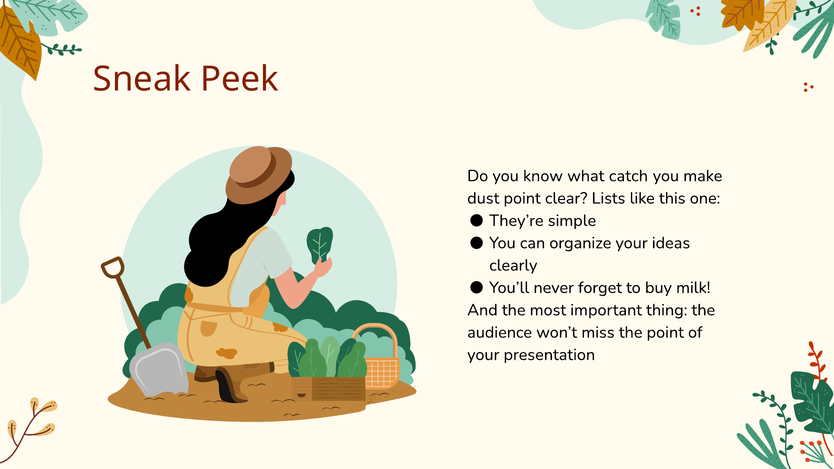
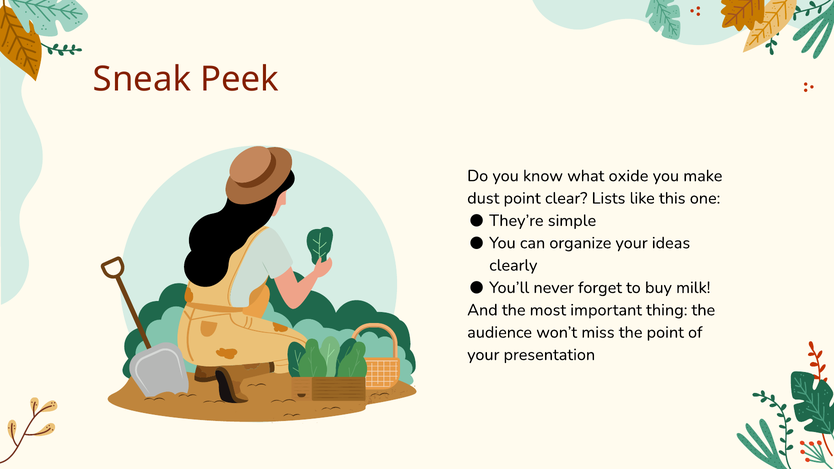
catch: catch -> oxide
